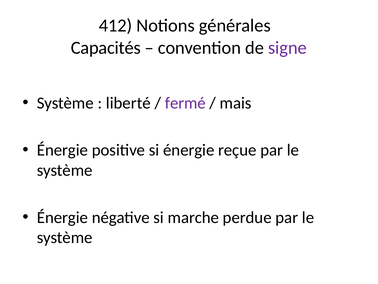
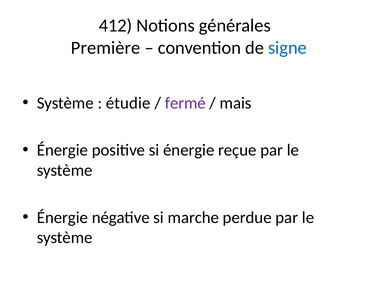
Capacités: Capacités -> Première
signe colour: purple -> blue
liberté: liberté -> étudie
